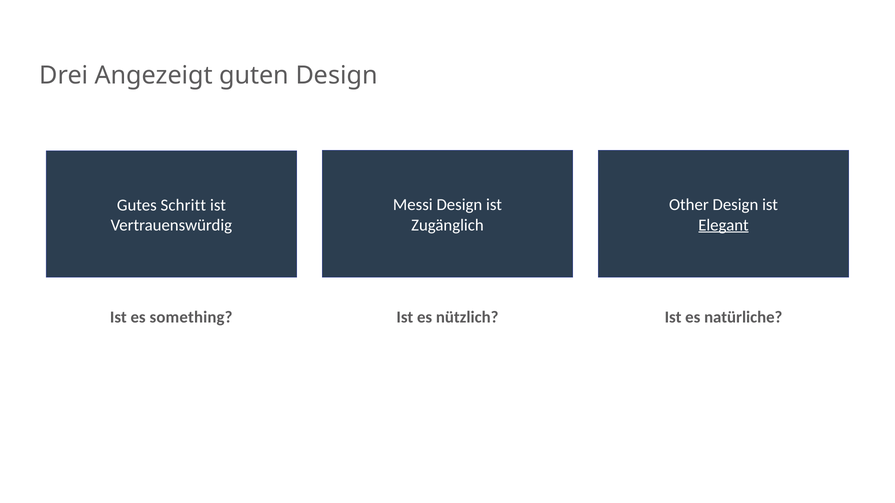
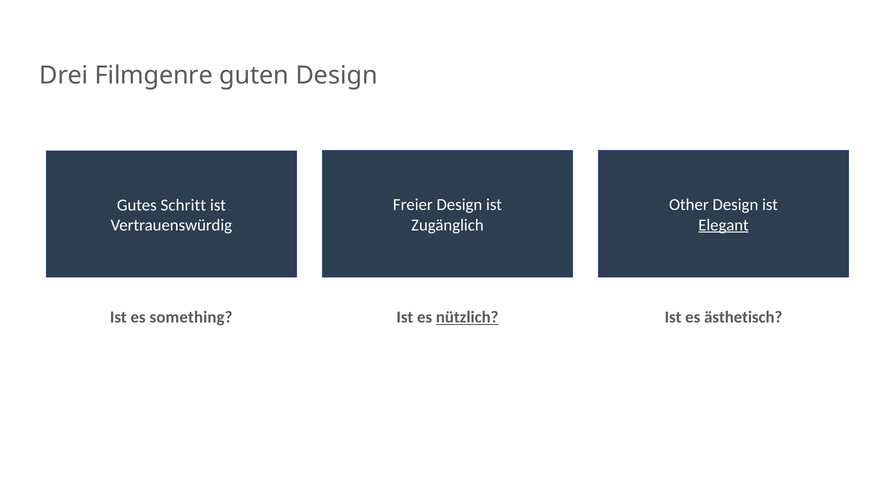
Angezeigt: Angezeigt -> Filmgenre
Messi: Messi -> Freier
nützlich underline: none -> present
natürliche: natürliche -> ästhetisch
